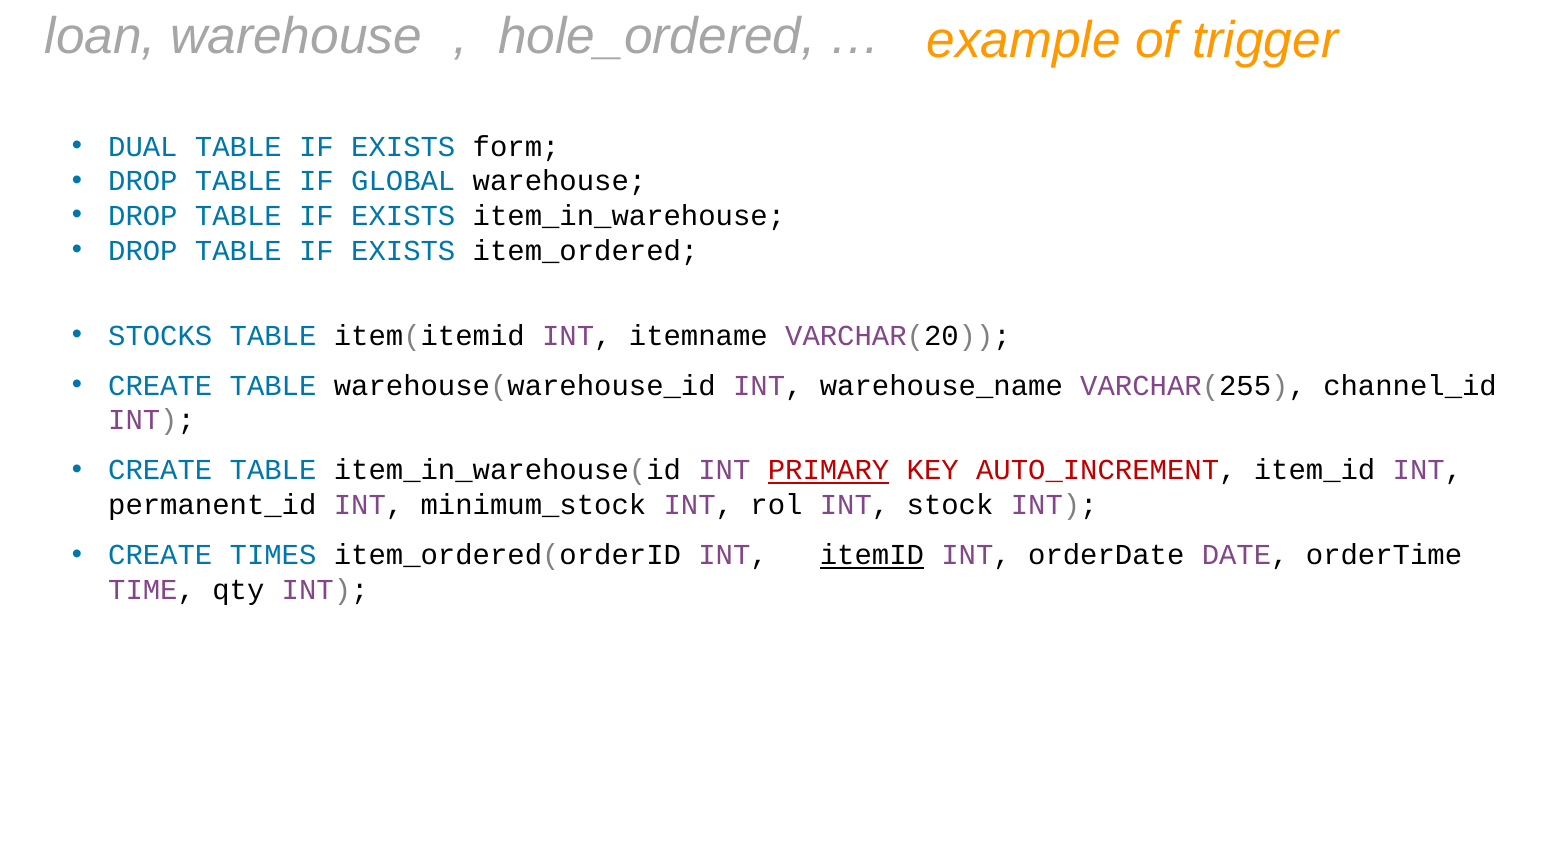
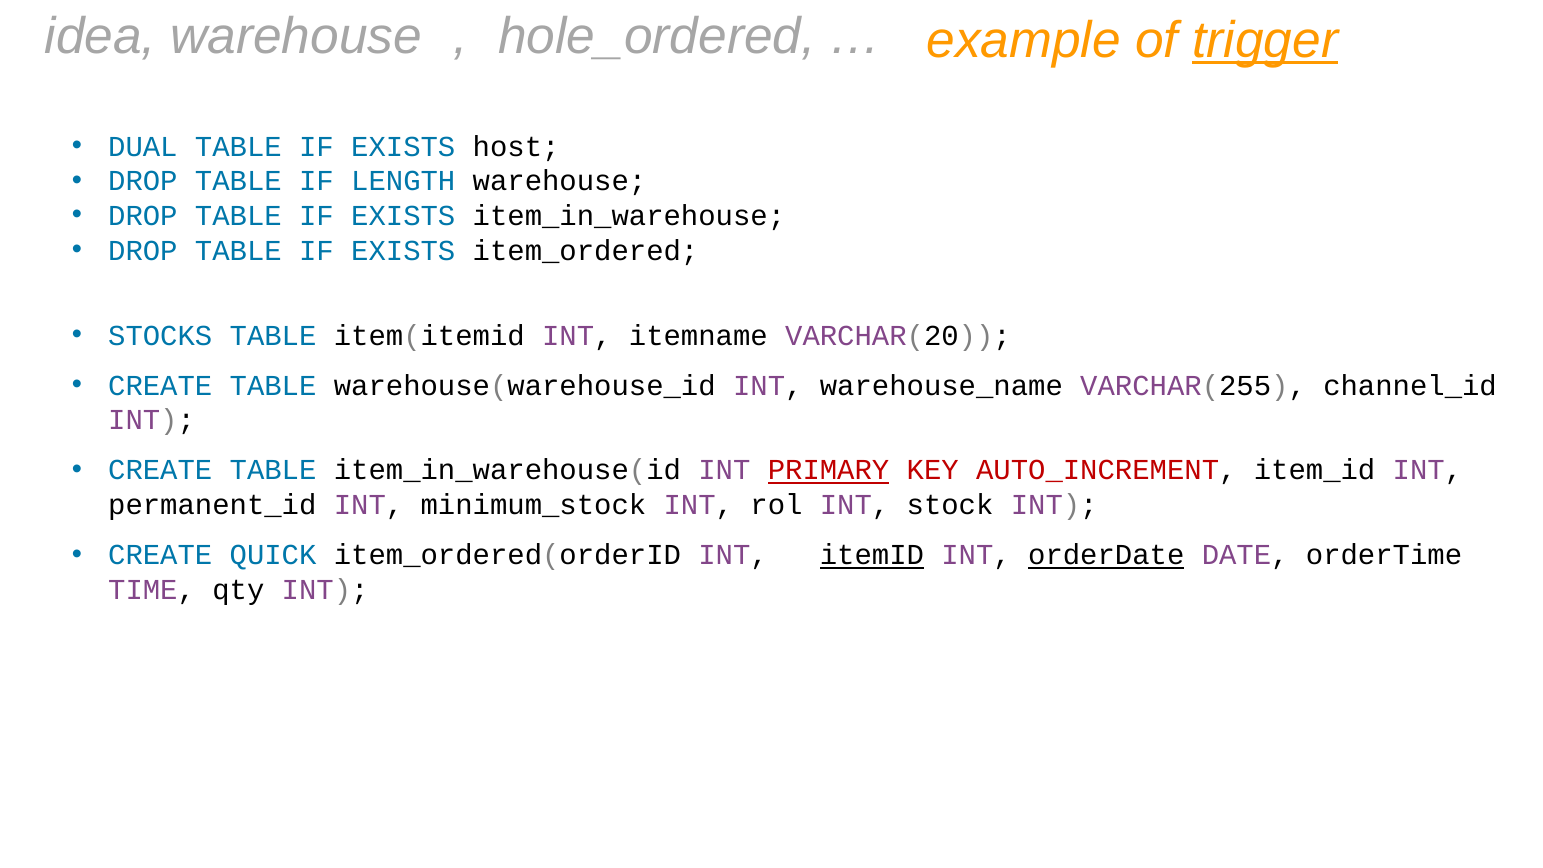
loan: loan -> idea
trigger underline: none -> present
form: form -> host
GLOBAL: GLOBAL -> LENGTH
TIMES: TIMES -> QUICK
orderDate underline: none -> present
